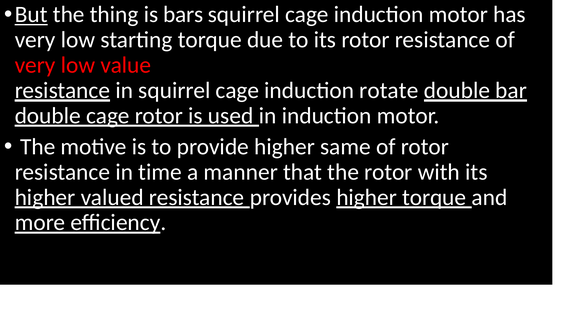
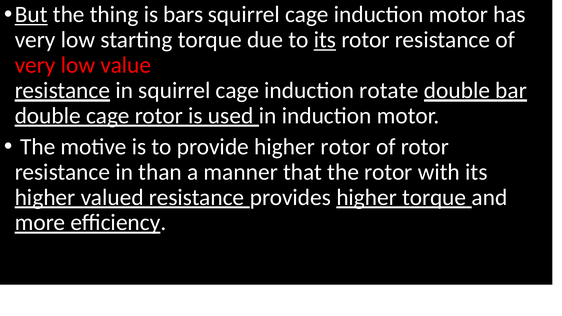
its at (325, 40) underline: none -> present
higher same: same -> rotor
time: time -> than
